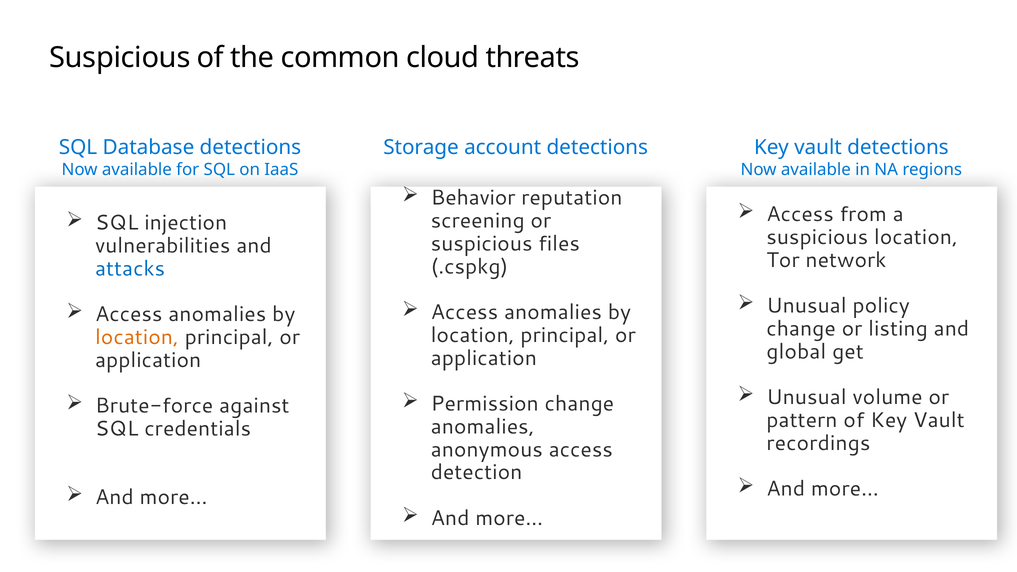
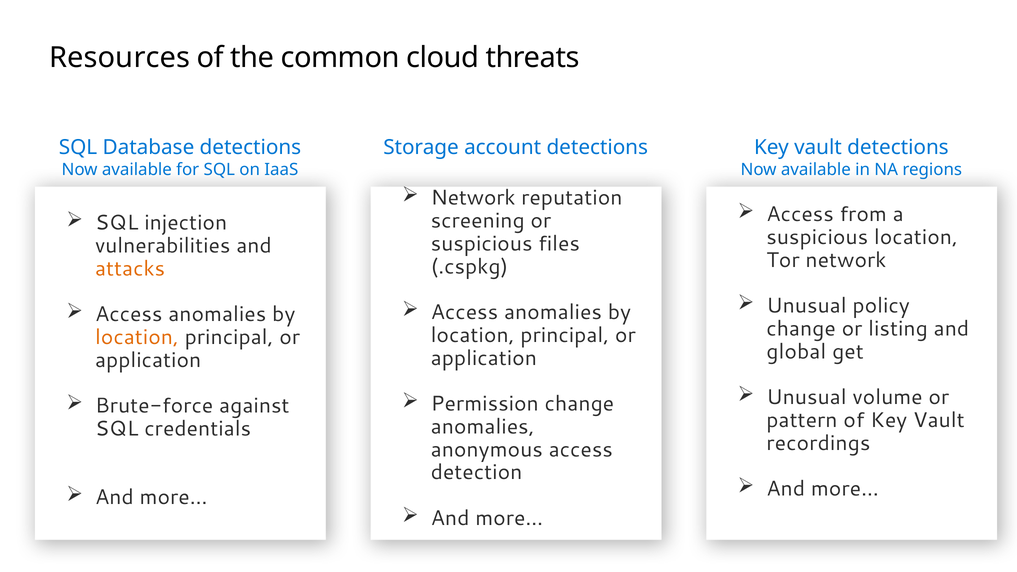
Suspicious at (120, 58): Suspicious -> Resources
Behavior at (473, 198): Behavior -> Network
attacks colour: blue -> orange
